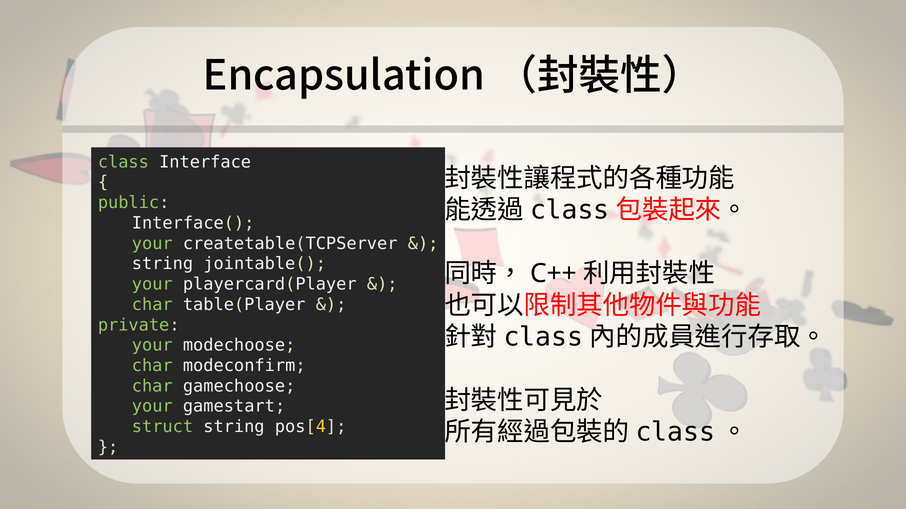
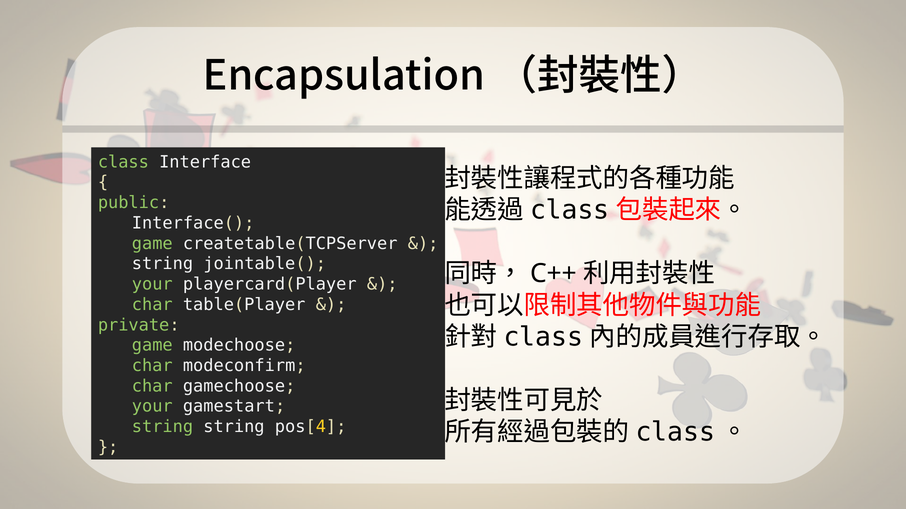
your at (152, 244): your -> game
your at (152, 346): your -> game
struct at (163, 427): struct -> string
